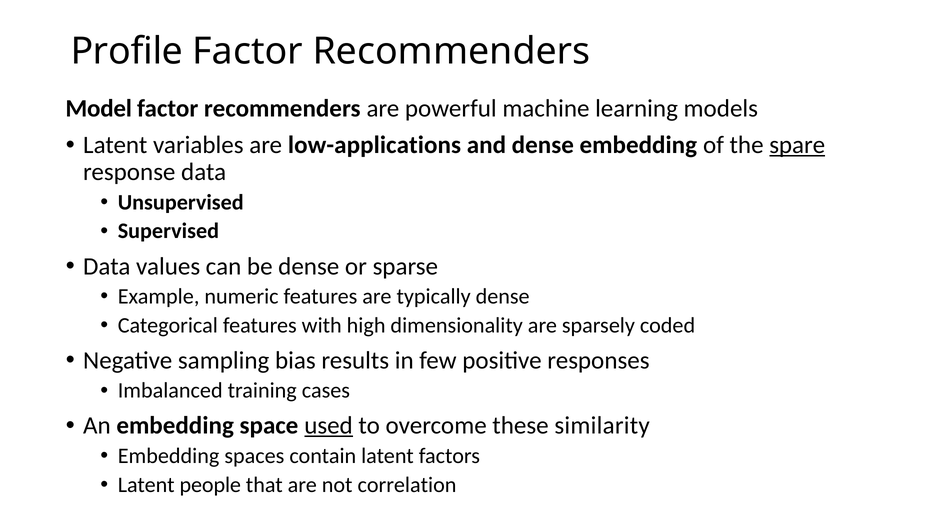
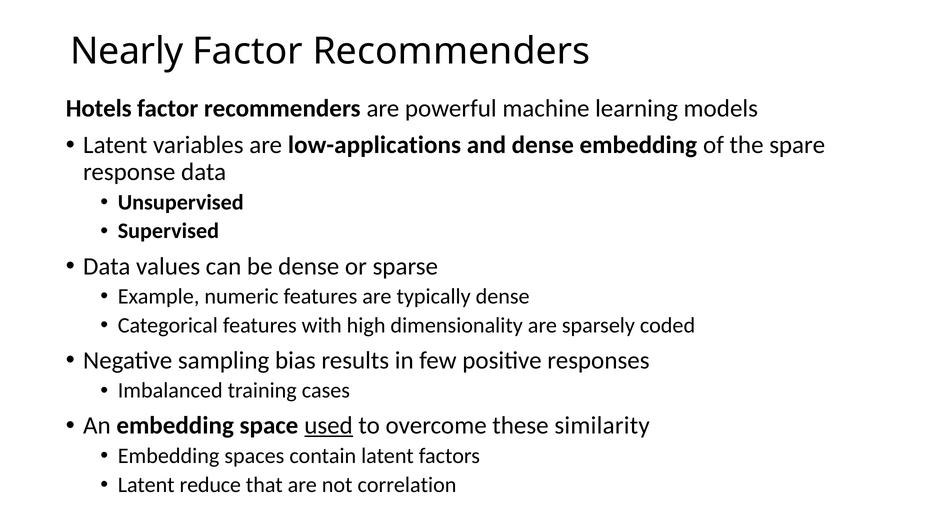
Profile: Profile -> Nearly
Model: Model -> Hotels
spare underline: present -> none
people: people -> reduce
